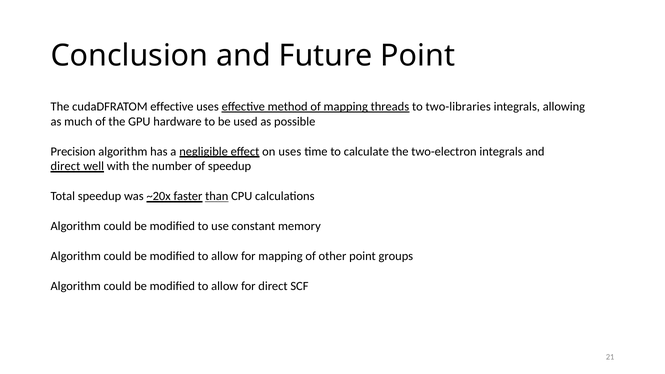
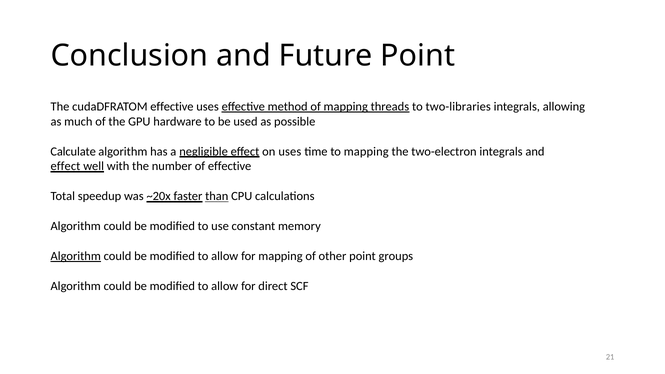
Precision: Precision -> Calculate
to calculate: calculate -> mapping
direct at (65, 166): direct -> effect
of speedup: speedup -> effective
Algorithm at (76, 256) underline: none -> present
